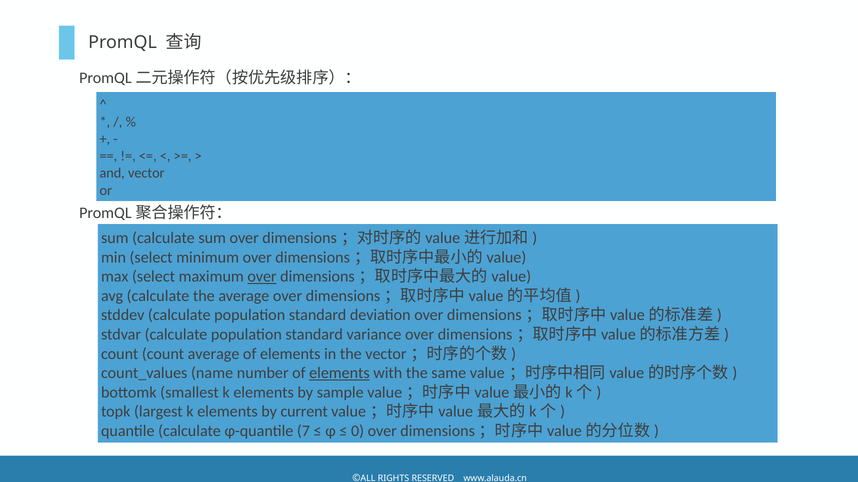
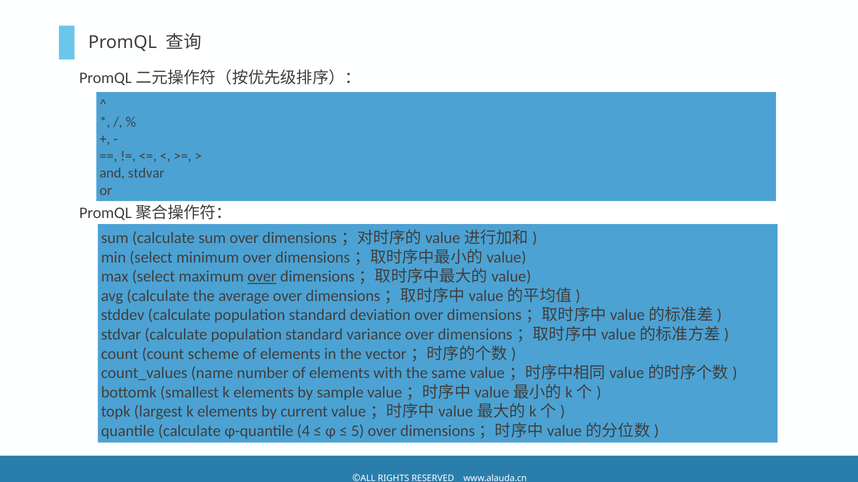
and vector: vector -> stdvar
count average: average -> scheme
elements at (339, 373) underline: present -> none
7: 7 -> 4
0: 0 -> 5
